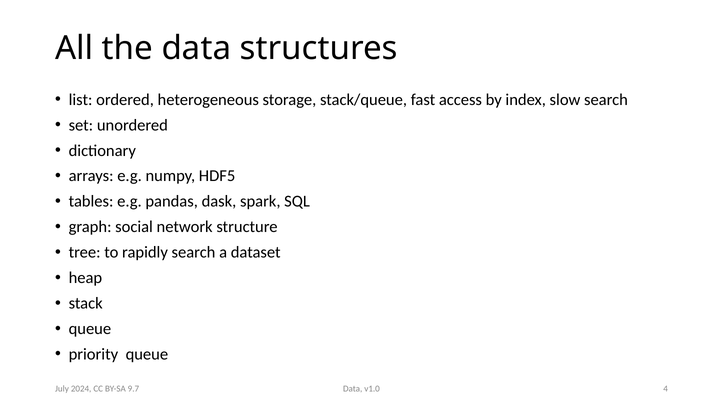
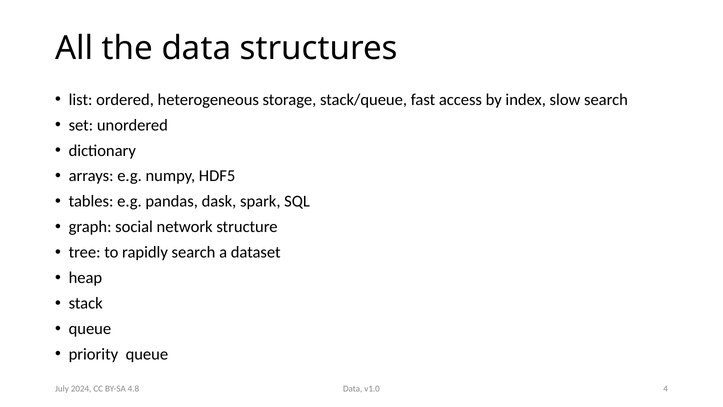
9.7: 9.7 -> 4.8
